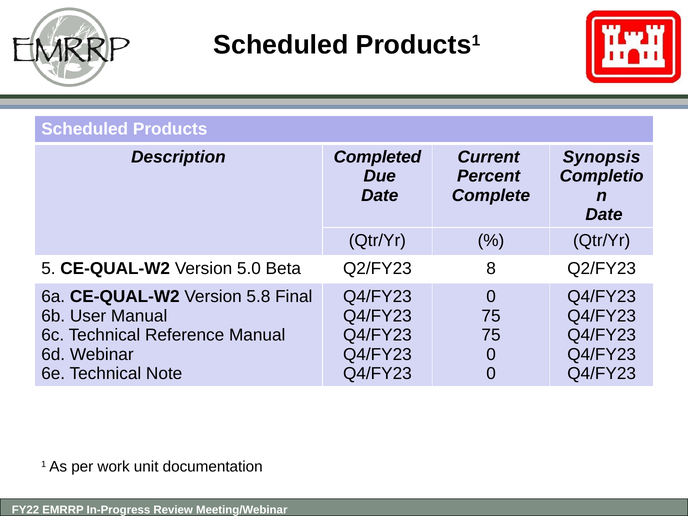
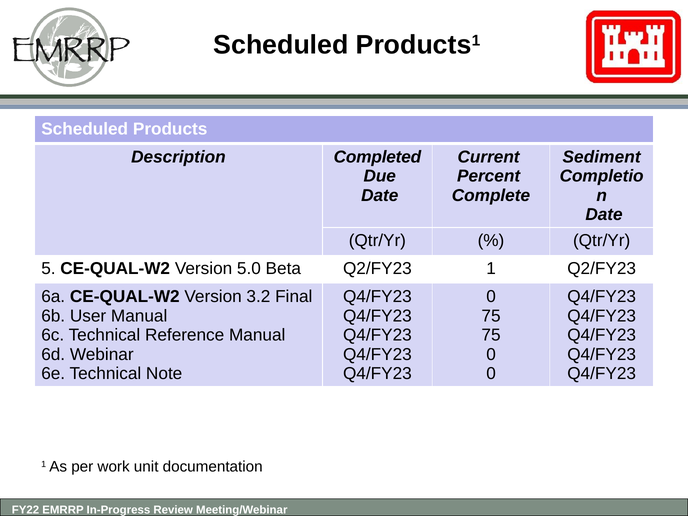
Synopsis: Synopsis -> Sediment
Q2/FY23 8: 8 -> 1
5.8: 5.8 -> 3.2
